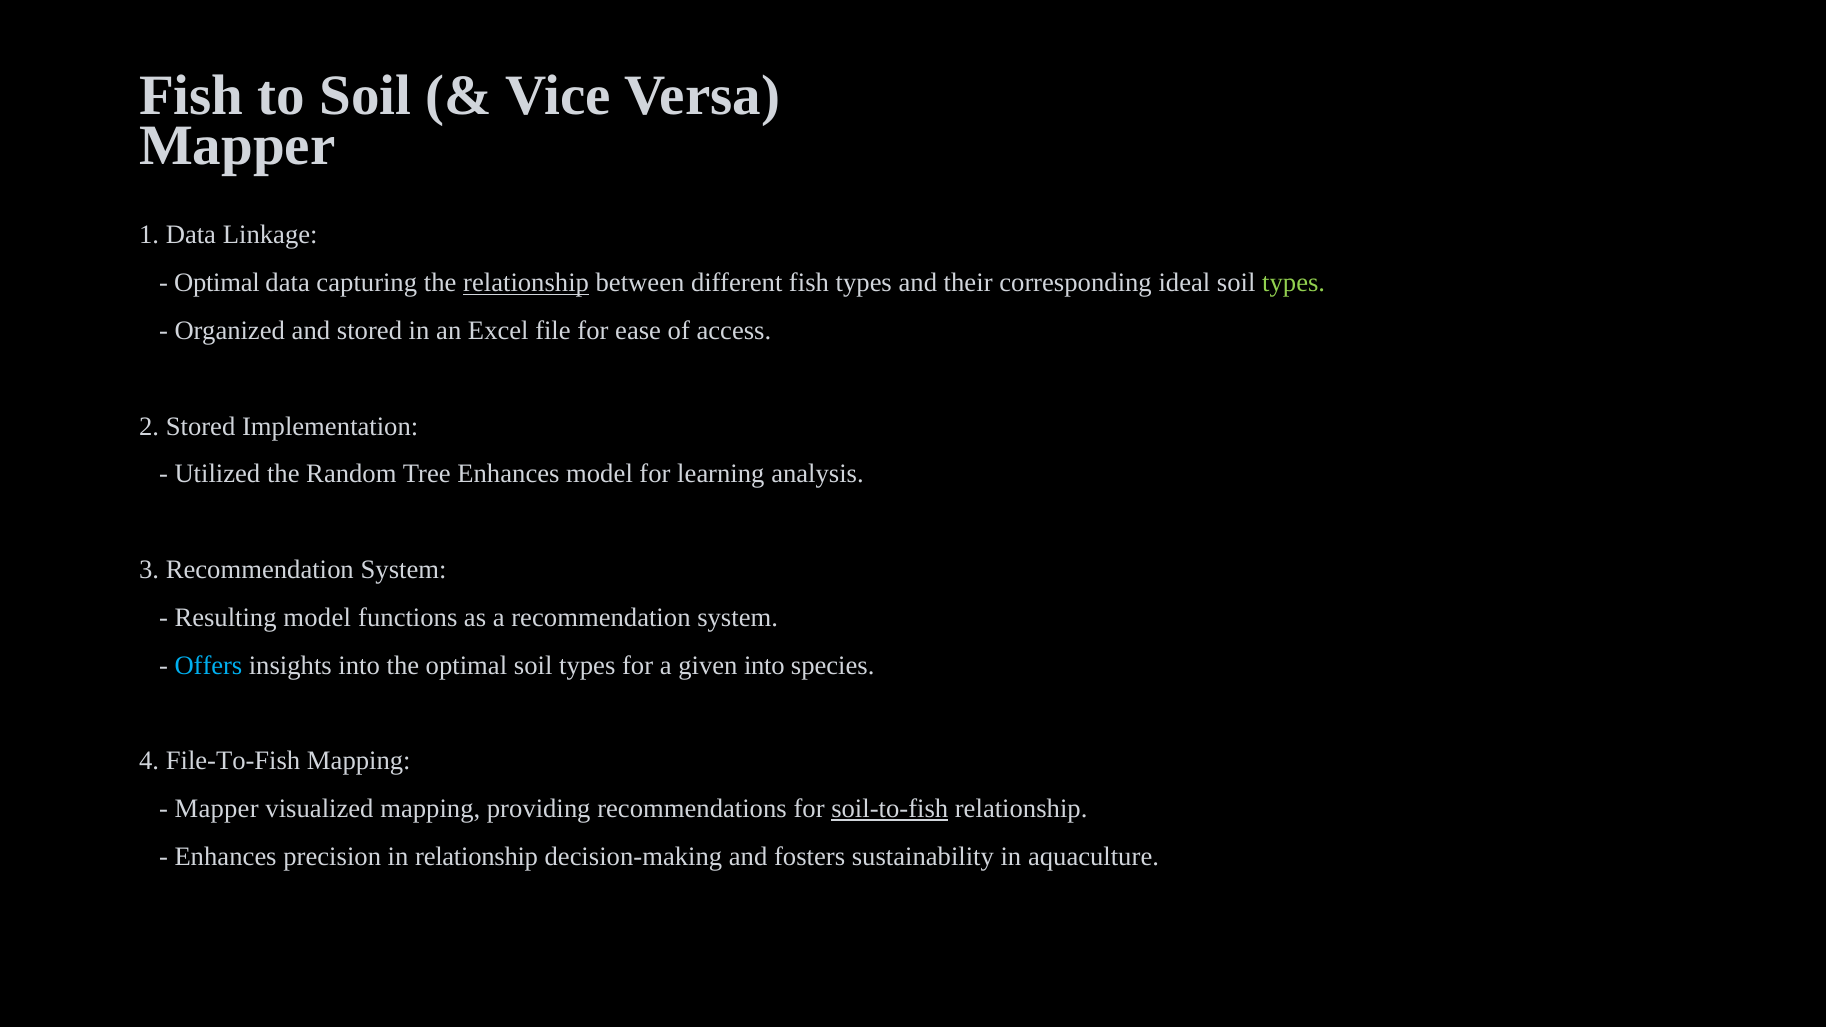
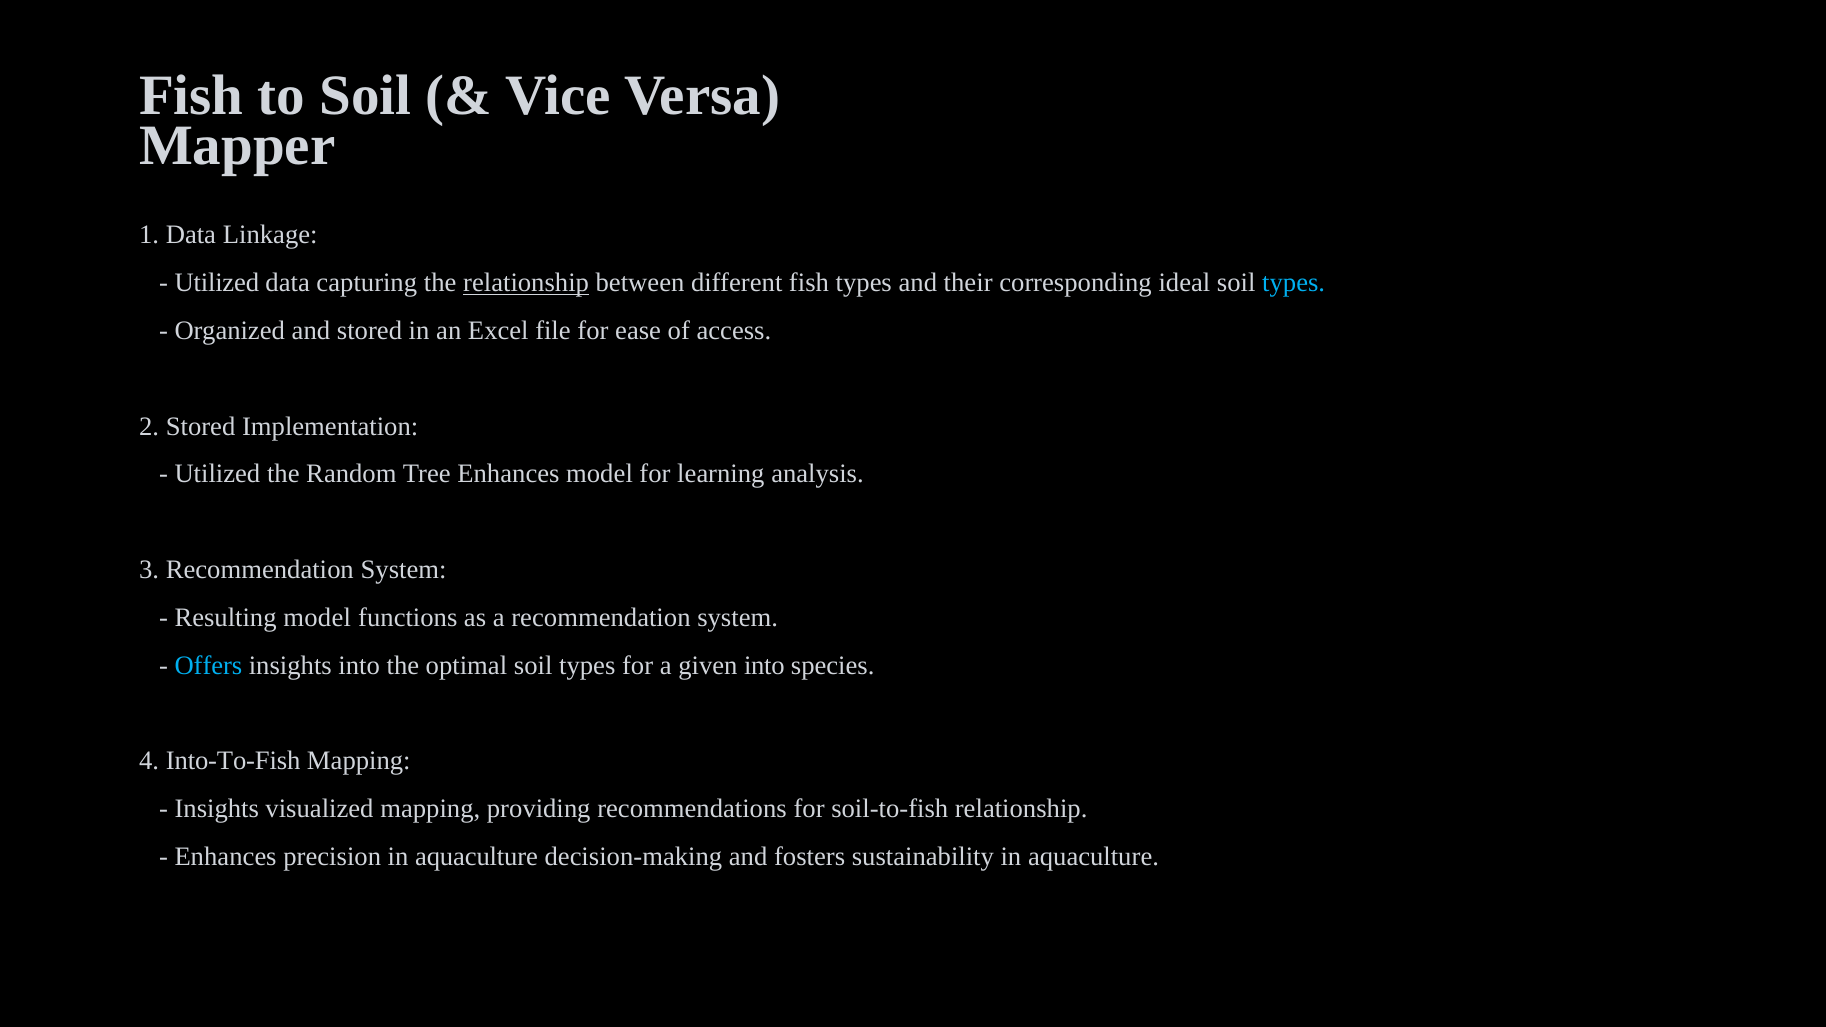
Optimal at (217, 283): Optimal -> Utilized
types at (1294, 283) colour: light green -> light blue
File-To-Fish: File-To-Fish -> Into-To-Fish
Mapper at (217, 809): Mapper -> Insights
soil-to-fish underline: present -> none
precision in relationship: relationship -> aquaculture
